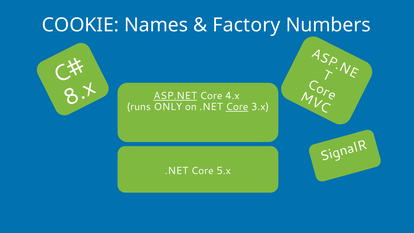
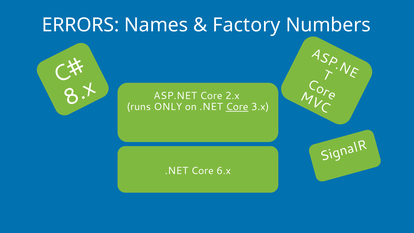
COOKIE: COOKIE -> ERRORS
ASP.NET underline: present -> none
4.x: 4.x -> 2.x
5.x: 5.x -> 6.x
